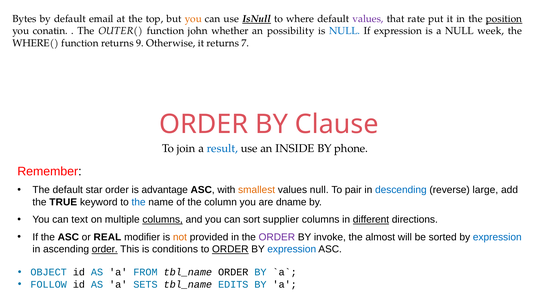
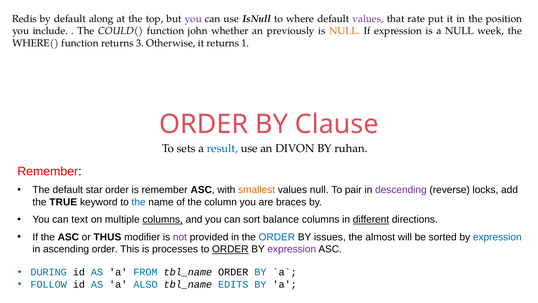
Bytes: Bytes -> Redis
email: email -> along
you at (193, 19) colour: orange -> purple
IsNull underline: present -> none
position underline: present -> none
conatin: conatin -> include
OUTER(: OUTER( -> COULD(
possibility: possibility -> previously
NULL at (345, 31) colour: blue -> orange
9: 9 -> 3
7: 7 -> 1
join: join -> sets
INSIDE: INSIDE -> DIVON
phone: phone -> ruhan
is advantage: advantage -> remember
descending colour: blue -> purple
large: large -> locks
dname: dname -> braces
supplier: supplier -> balance
REAL: REAL -> THUS
not colour: orange -> purple
ORDER at (277, 237) colour: purple -> blue
invoke: invoke -> issues
order at (105, 249) underline: present -> none
conditions: conditions -> processes
expression at (292, 249) colour: blue -> purple
OBJECT: OBJECT -> DURING
SETS: SETS -> ALSO
